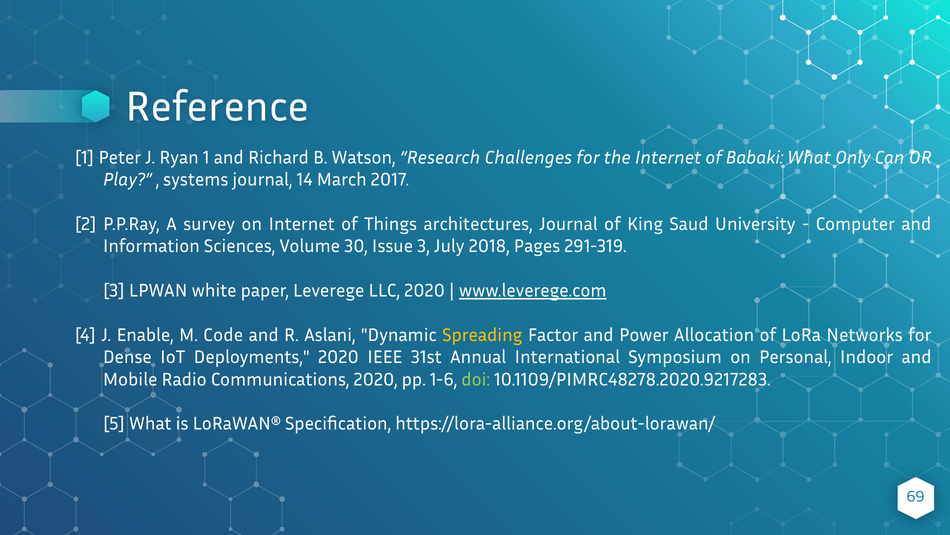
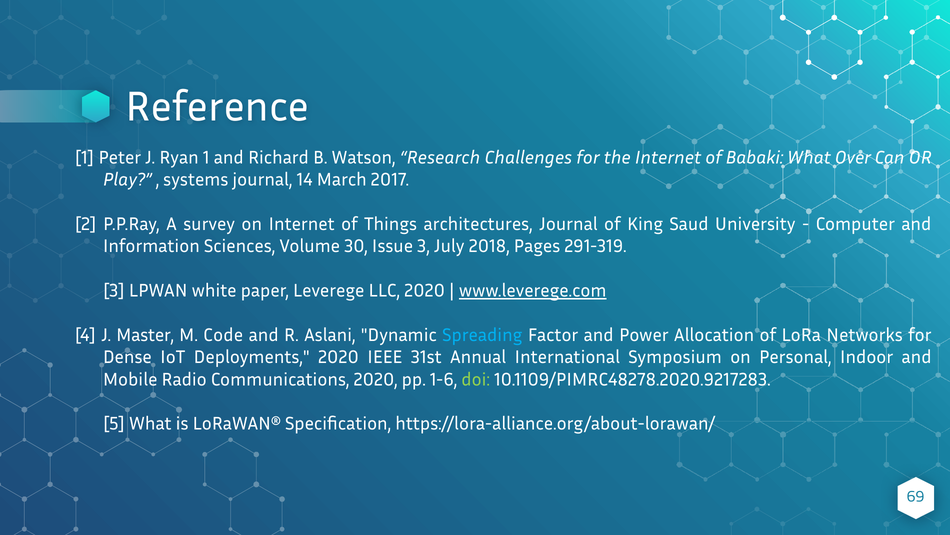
Only: Only -> Over
Enable: Enable -> Master
Spreading colour: yellow -> light blue
